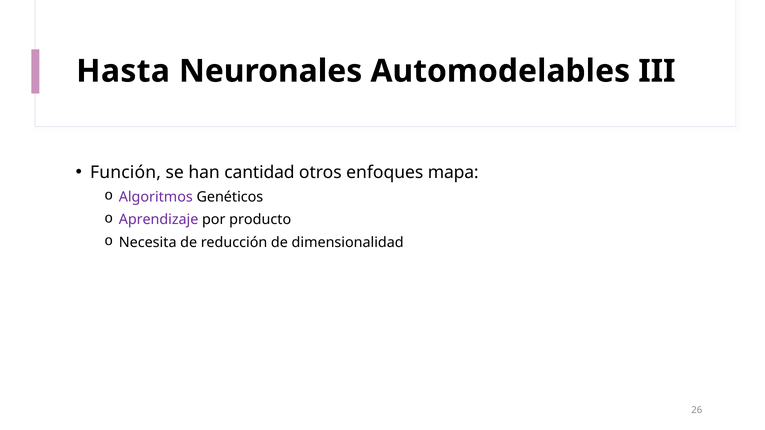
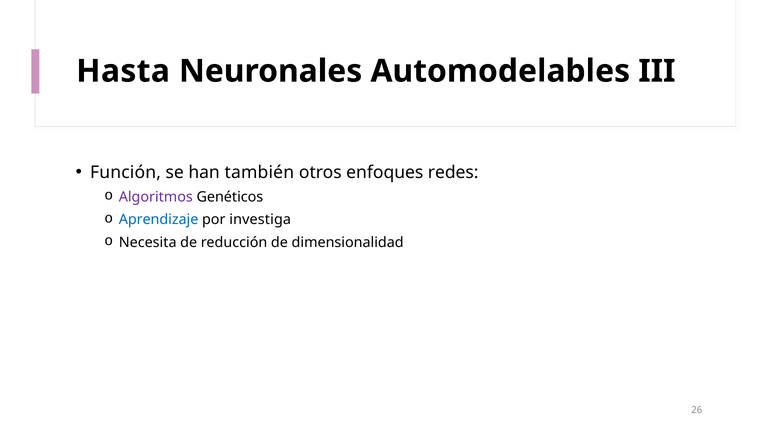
cantidad: cantidad -> también
mapa: mapa -> redes
Aprendizaje colour: purple -> blue
producto: producto -> investiga
